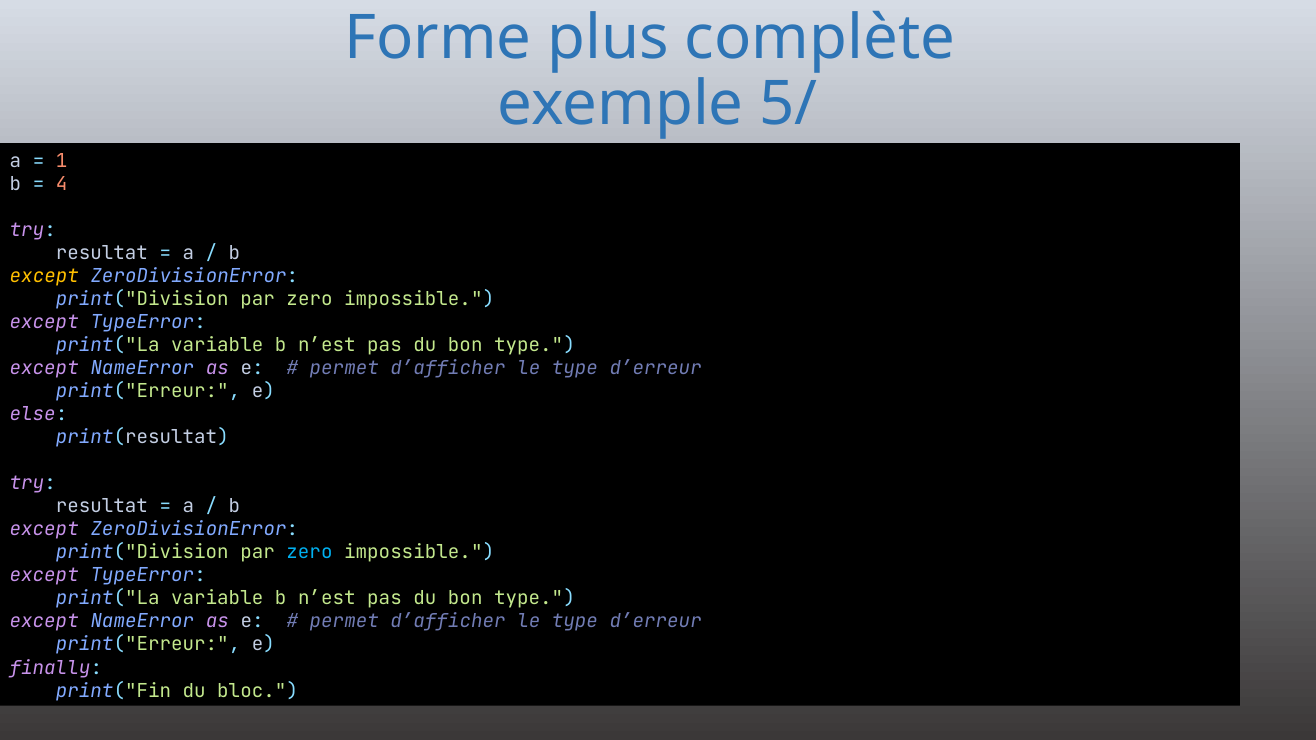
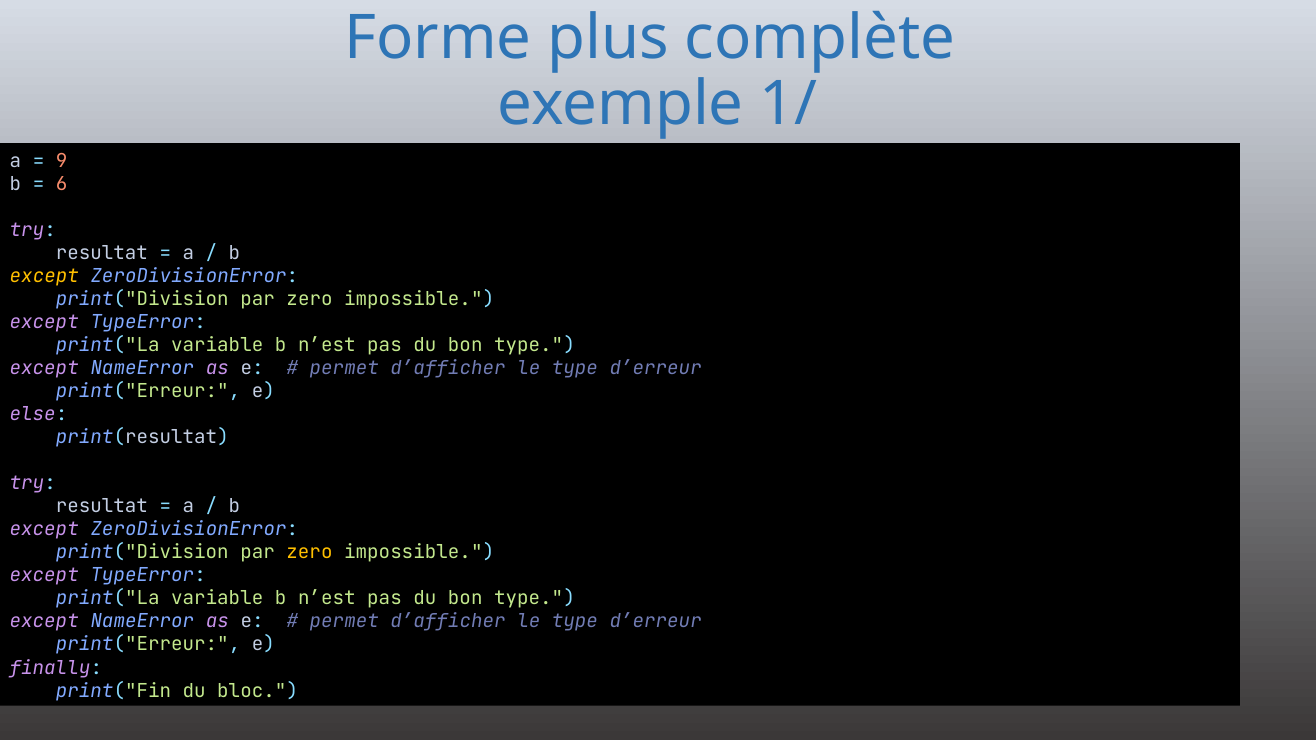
5/: 5/ -> 1/
1: 1 -> 9
4: 4 -> 6
zero at (309, 553) colour: light blue -> yellow
